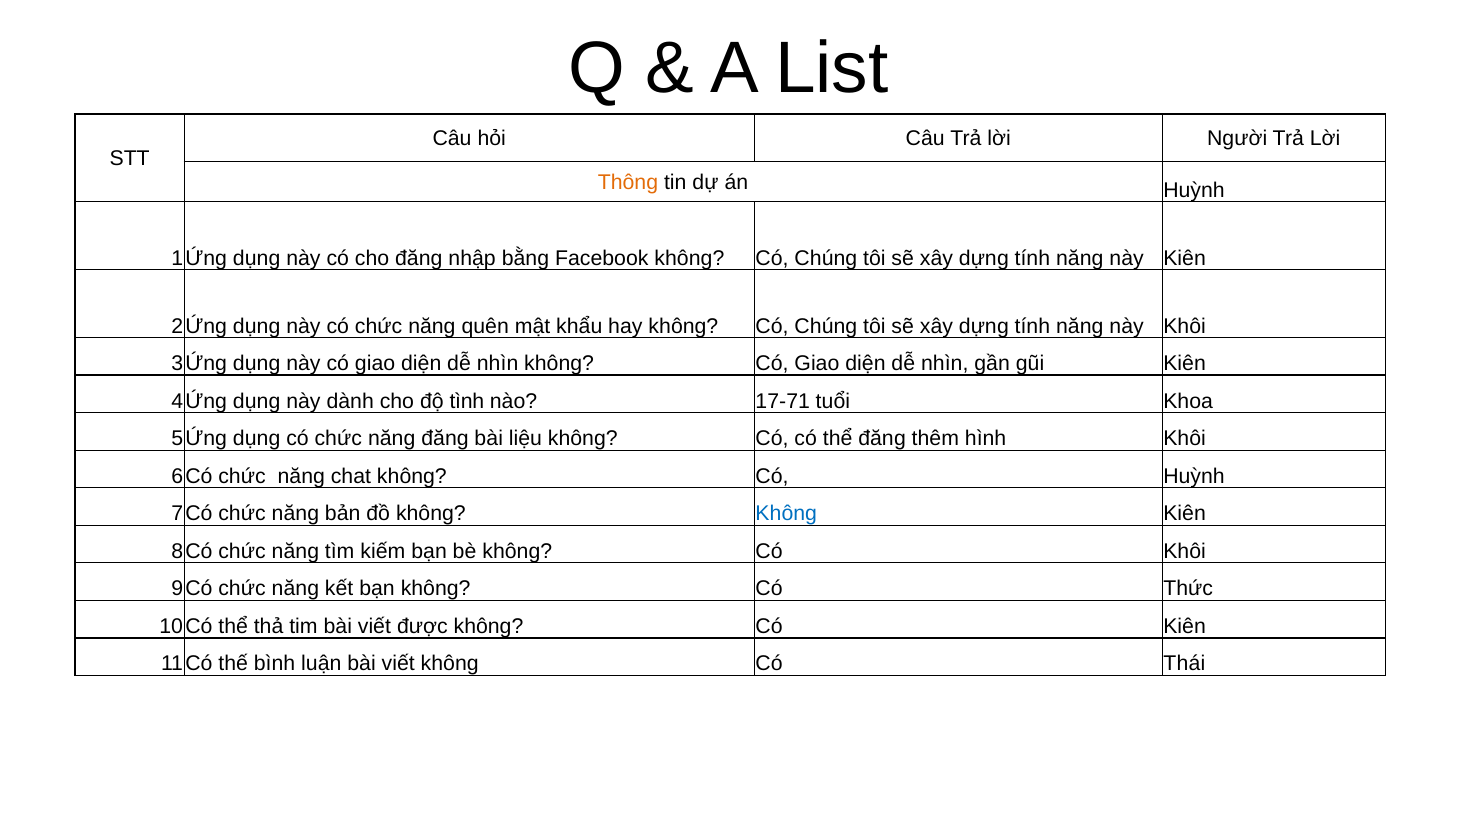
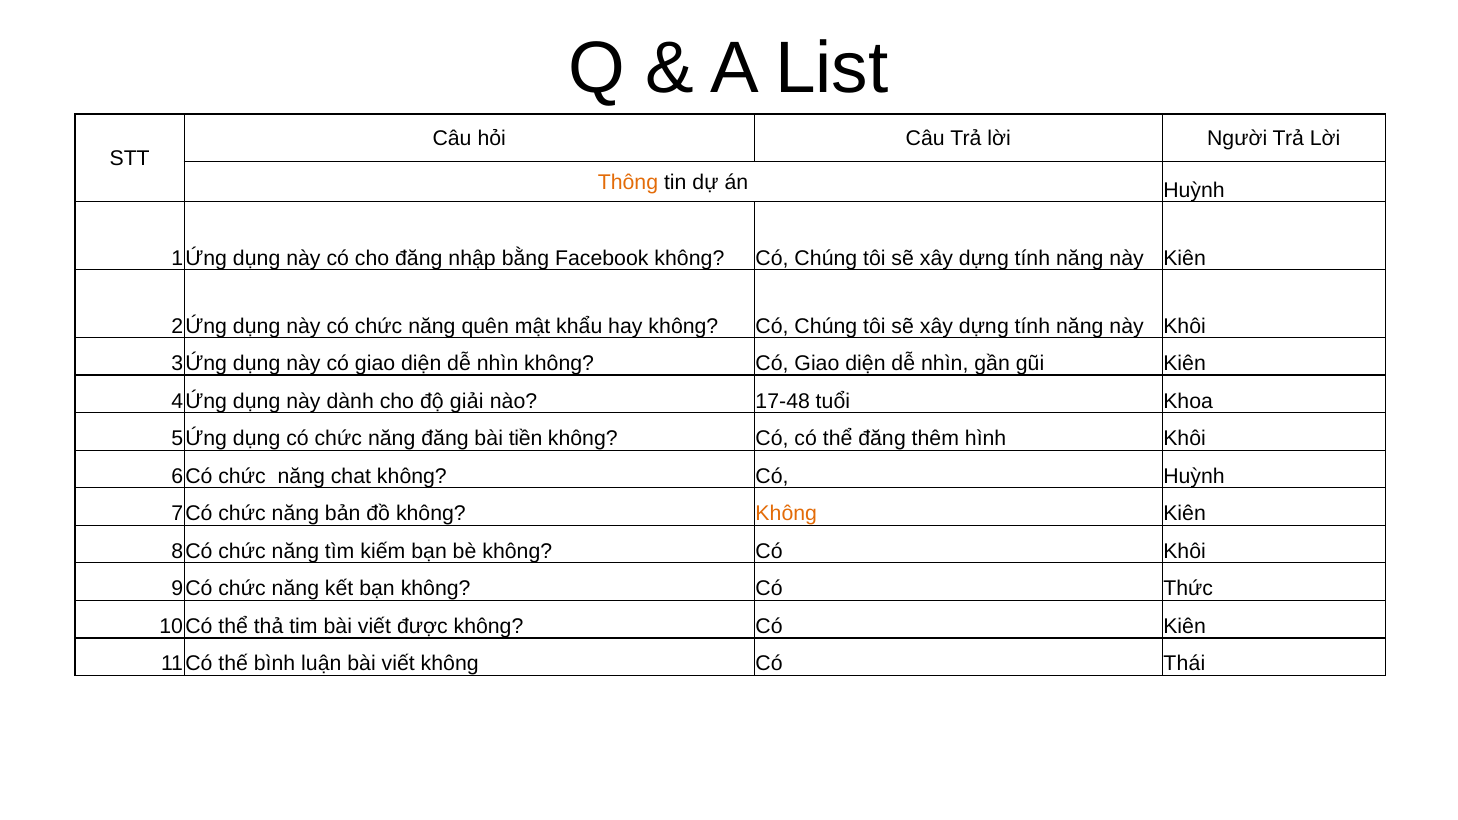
tình: tình -> giải
17-71: 17-71 -> 17-48
liệu: liệu -> tiền
Không at (786, 514) colour: blue -> orange
